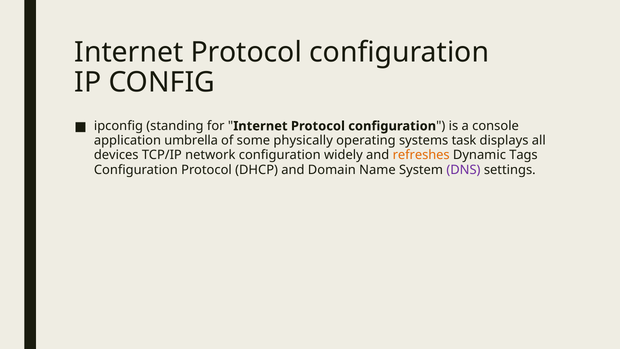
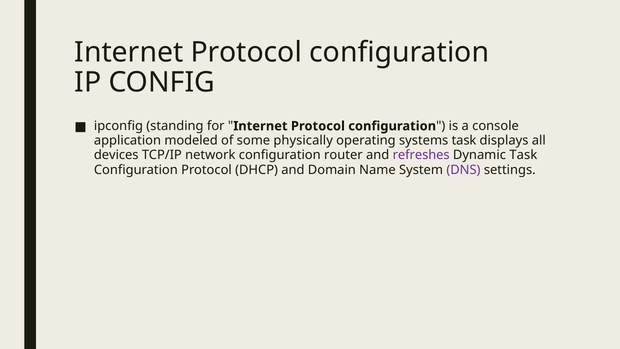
umbrella: umbrella -> modeled
widely: widely -> router
refreshes colour: orange -> purple
Dynamic Tags: Tags -> Task
